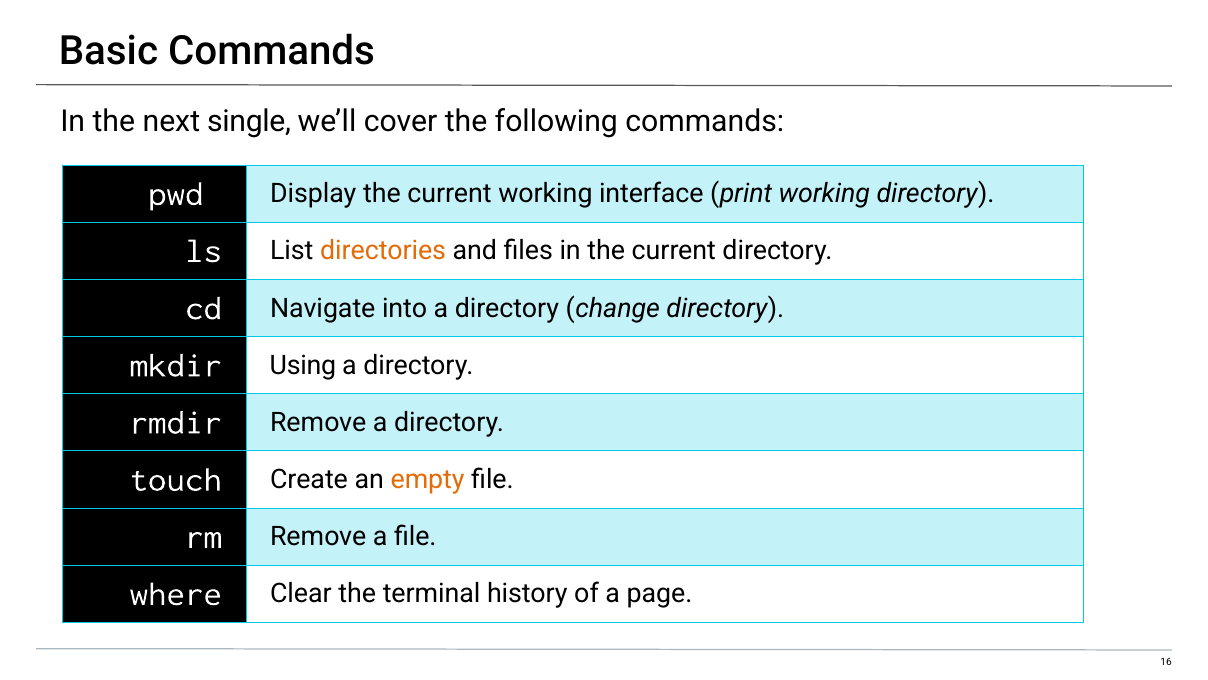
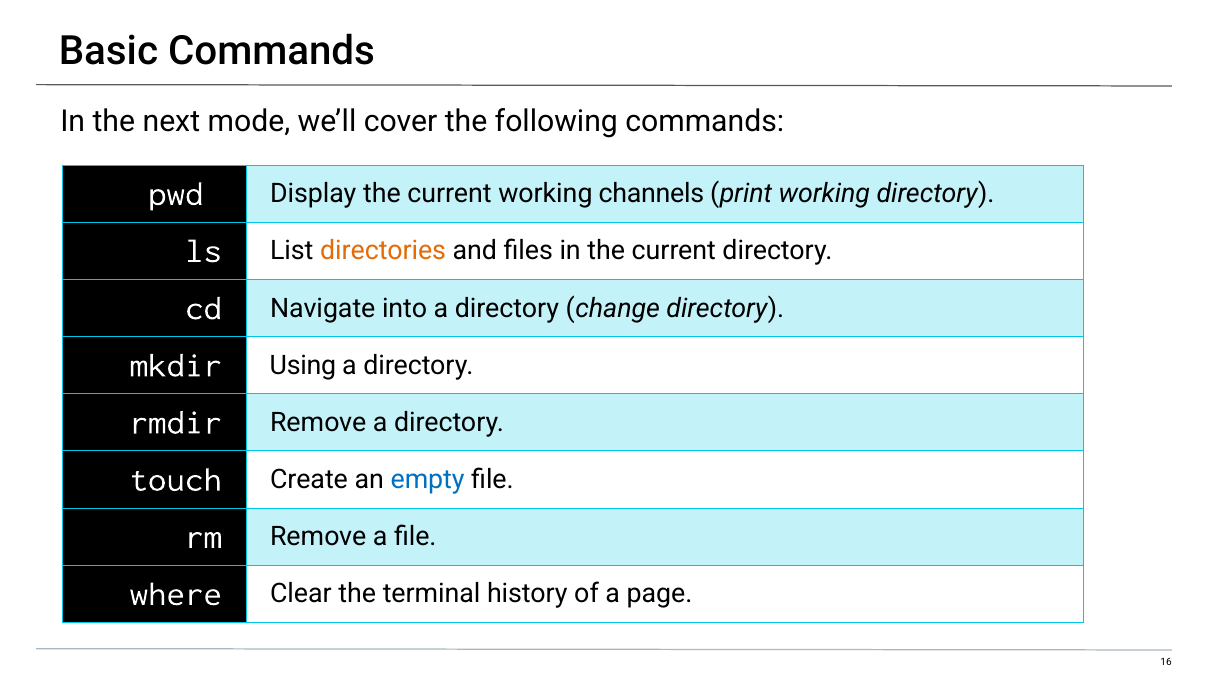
single: single -> mode
interface: interface -> channels
empty colour: orange -> blue
